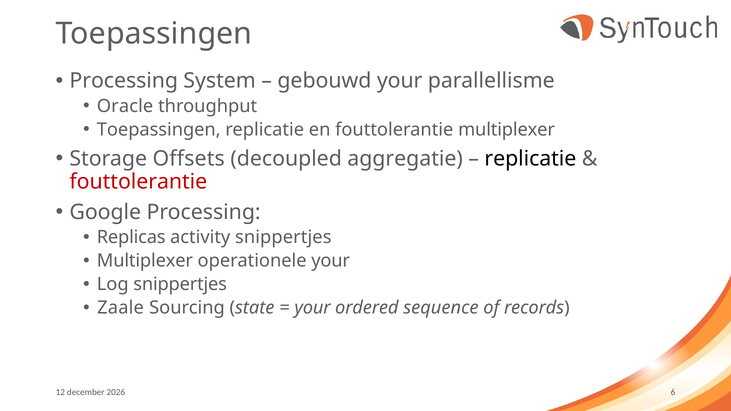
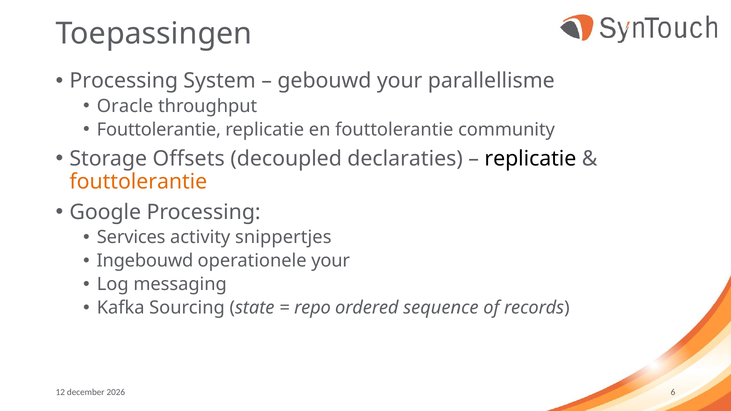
Toepassingen at (159, 130): Toepassingen -> Fouttolerantie
fouttolerantie multiplexer: multiplexer -> community
aggregatie: aggregatie -> declaraties
fouttolerantie at (138, 182) colour: red -> orange
Replicas: Replicas -> Services
Multiplexer at (145, 261): Multiplexer -> Ingebouwd
Log snippertjes: snippertjes -> messaging
Zaale: Zaale -> Kafka
your at (313, 308): your -> repo
